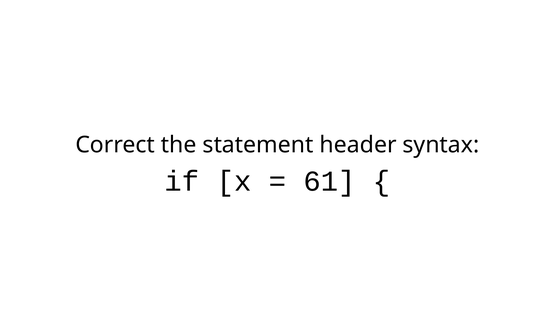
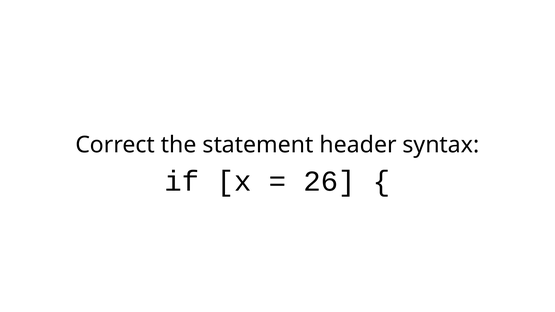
61: 61 -> 26
